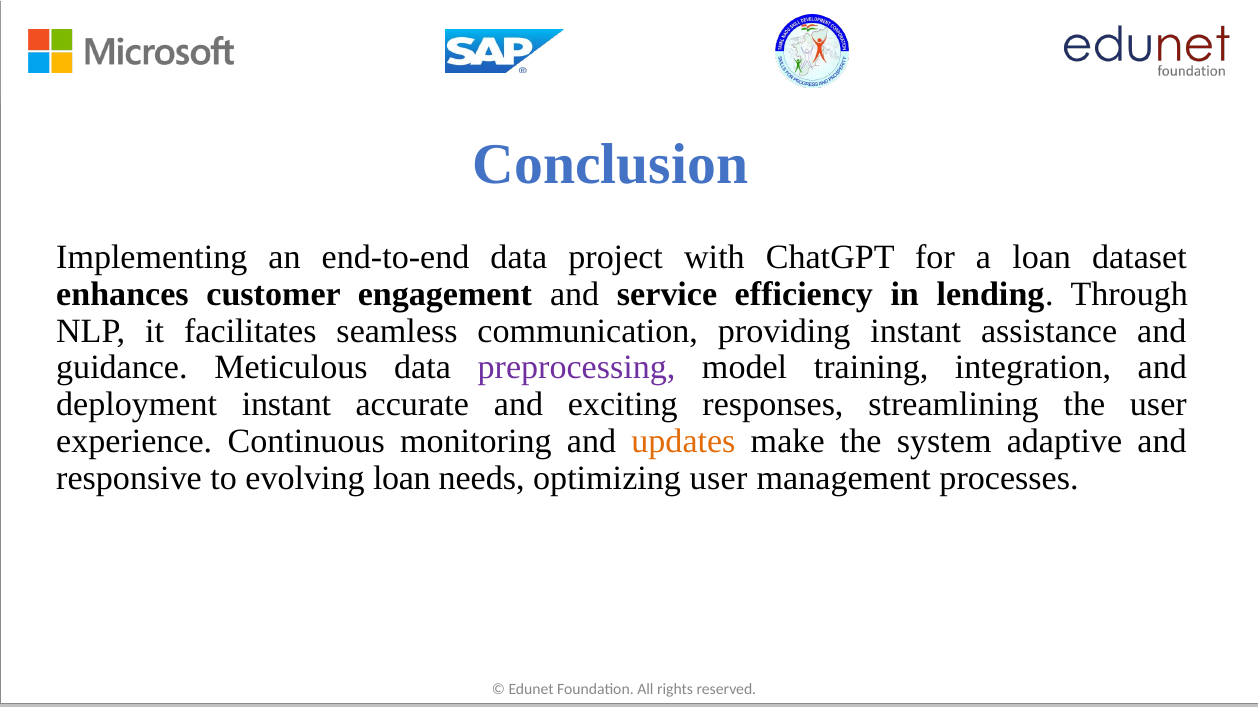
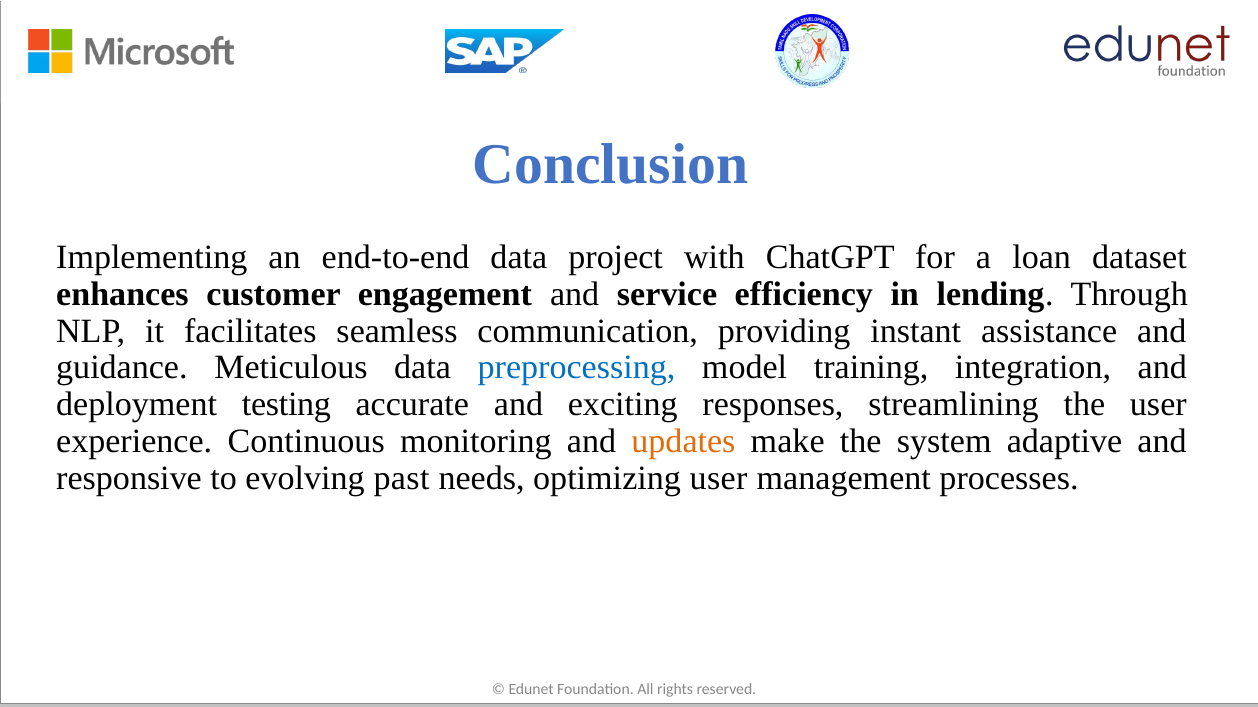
preprocessing colour: purple -> blue
deployment instant: instant -> testing
evolving loan: loan -> past
